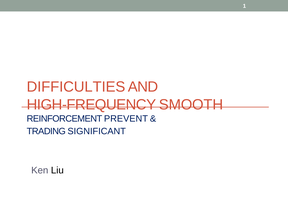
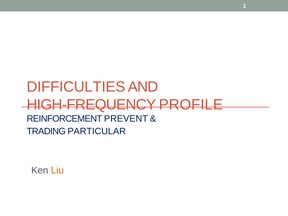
SMOOTH: SMOOTH -> PROFILE
SIGNIFICANT: SIGNIFICANT -> PARTICULAR
Liu colour: black -> orange
